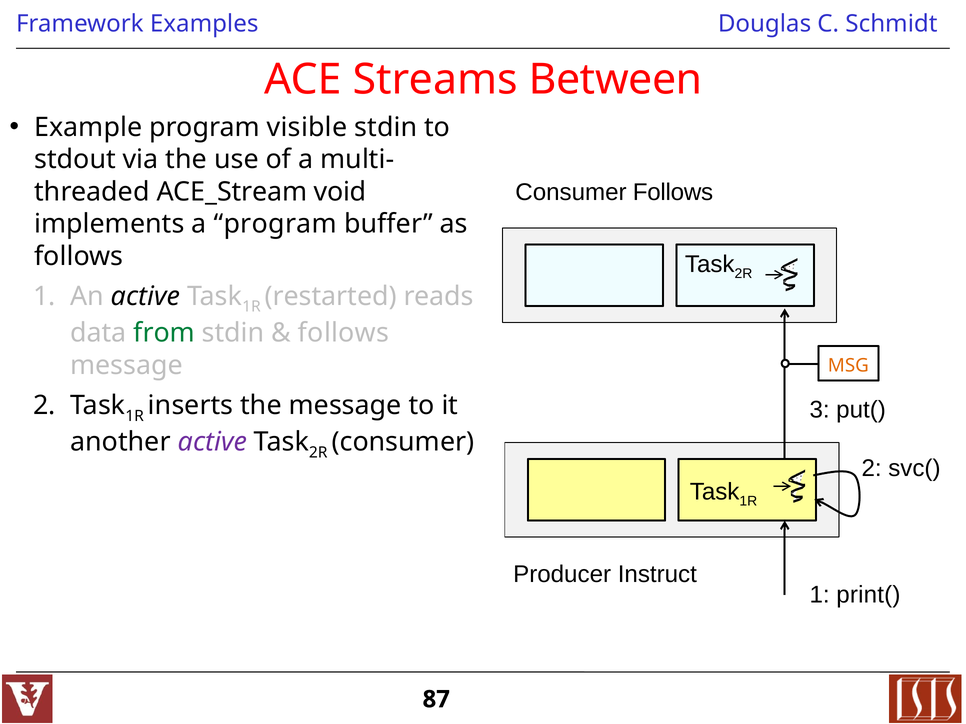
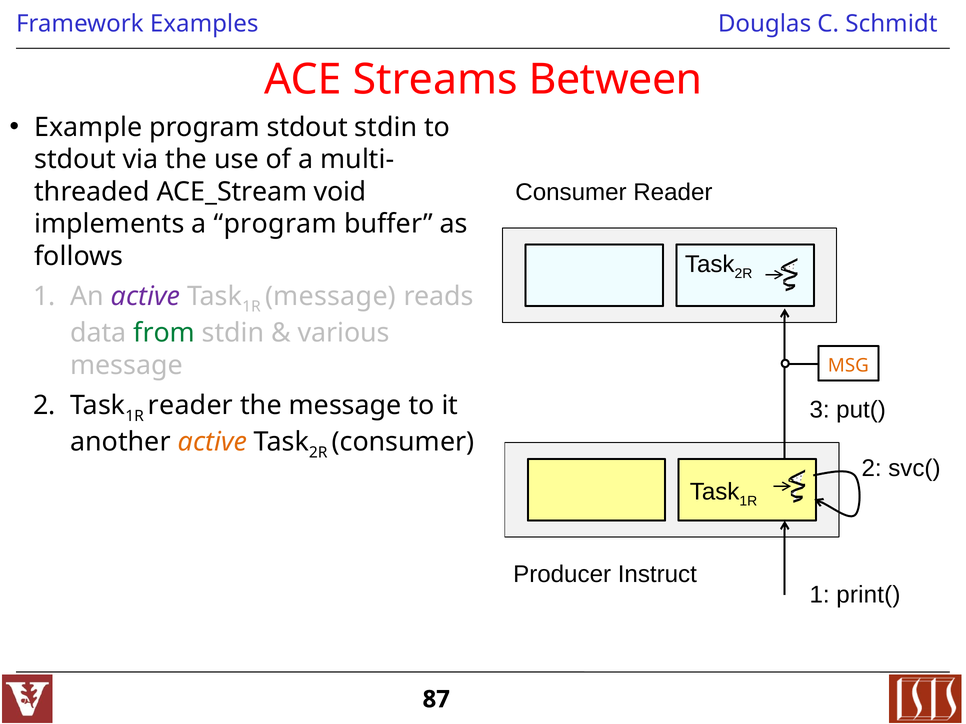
program visible: visible -> stdout
Consumer Follows: Follows -> Reader
active at (146, 297) colour: black -> purple
restarted at (331, 297): restarted -> message
follows at (344, 333): follows -> various
inserts at (191, 406): inserts -> reader
active at (212, 442) colour: purple -> orange
